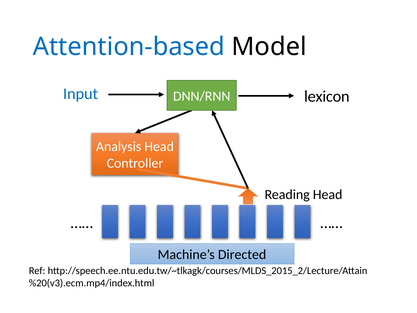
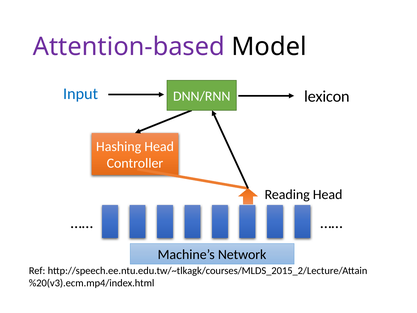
Attention-based colour: blue -> purple
Analysis: Analysis -> Hashing
Directed: Directed -> Network
